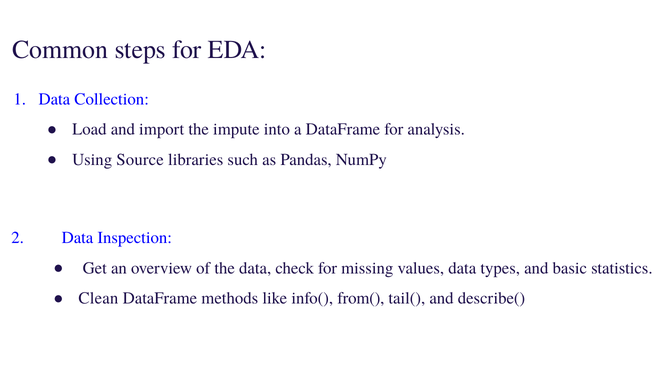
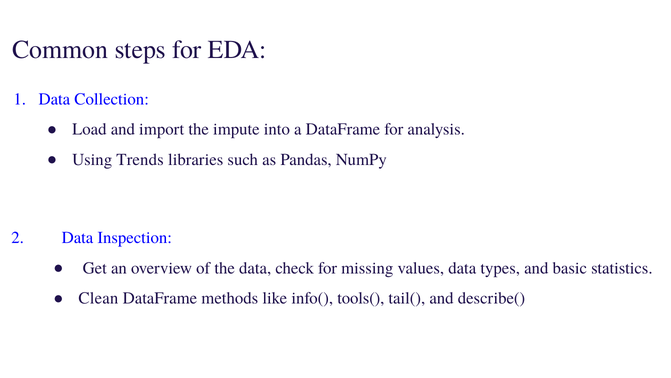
Source: Source -> Trends
from(: from( -> tools(
